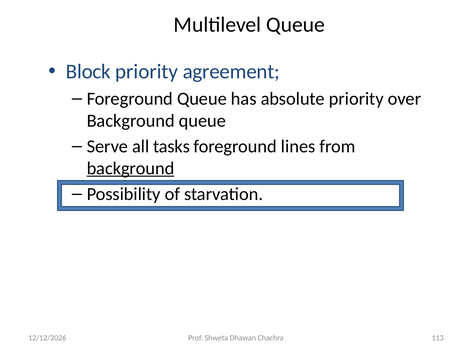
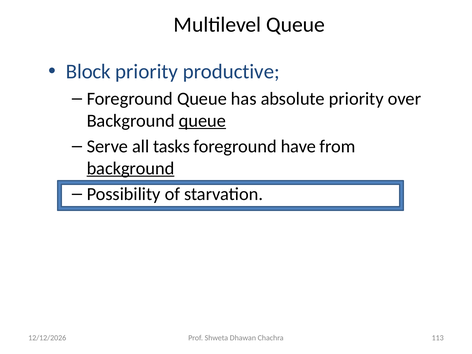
agreement: agreement -> productive
queue at (202, 121) underline: none -> present
lines: lines -> have
